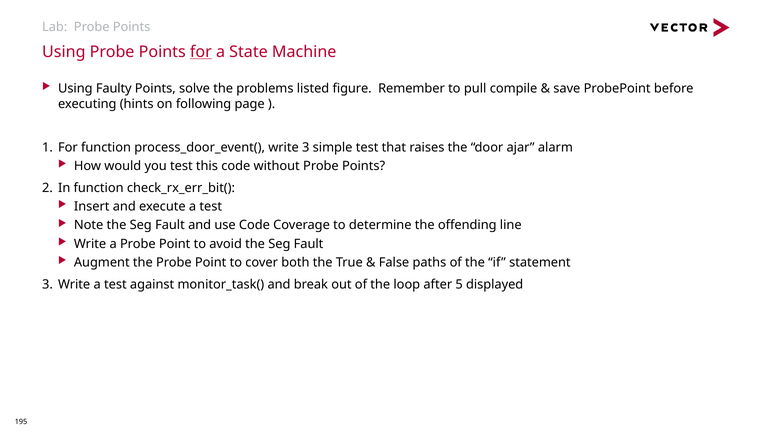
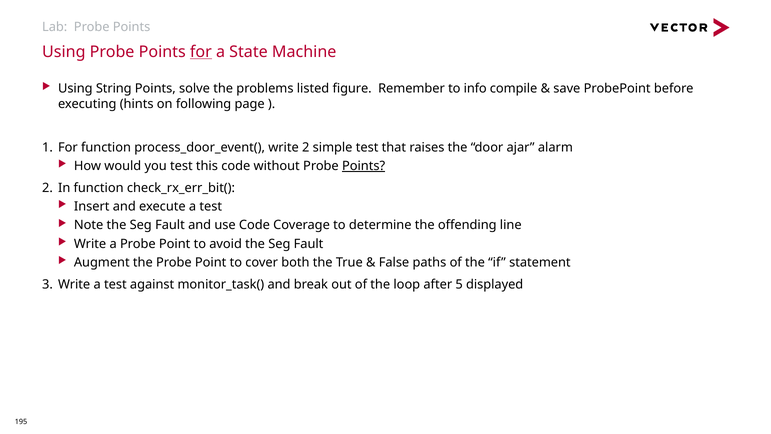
Faulty: Faulty -> String
pull: pull -> info
write 3: 3 -> 2
Points at (364, 166) underline: none -> present
